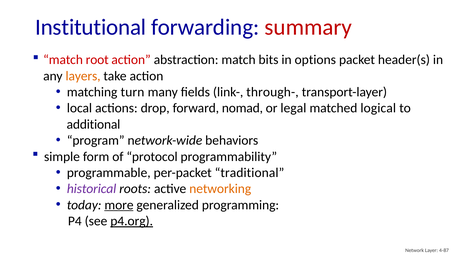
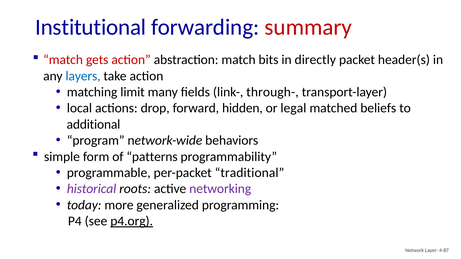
root: root -> gets
options: options -> directly
layers colour: orange -> blue
turn: turn -> limit
nomad: nomad -> hidden
logical: logical -> beliefs
protocol: protocol -> patterns
networking colour: orange -> purple
more underline: present -> none
